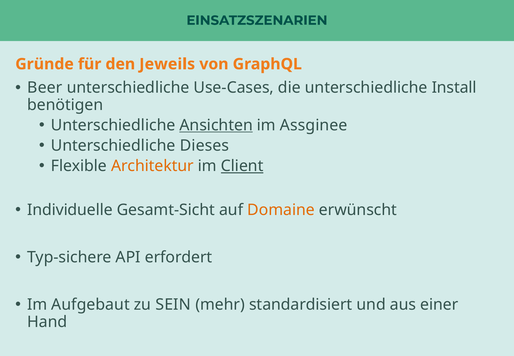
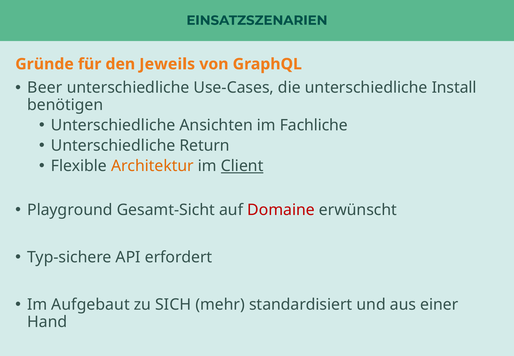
Ansichten underline: present -> none
Assginee: Assginee -> Fachliche
Dieses: Dieses -> Return
Individuelle: Individuelle -> Playground
Domaine colour: orange -> red
SEIN: SEIN -> SICH
